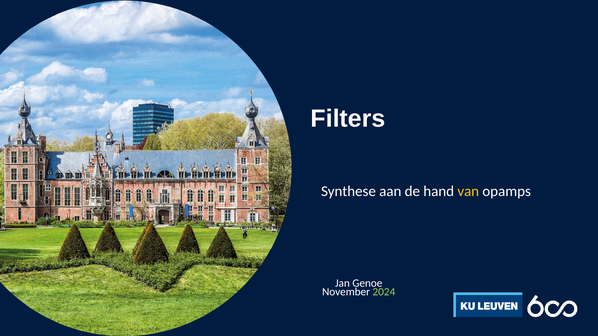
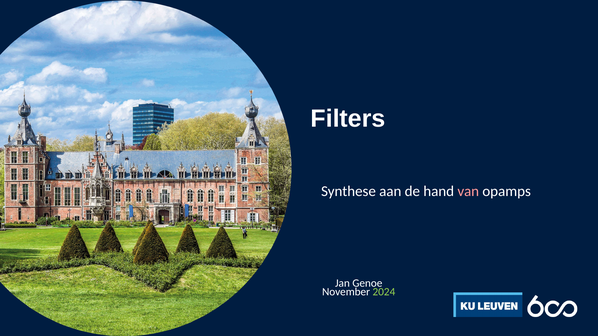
van colour: yellow -> pink
